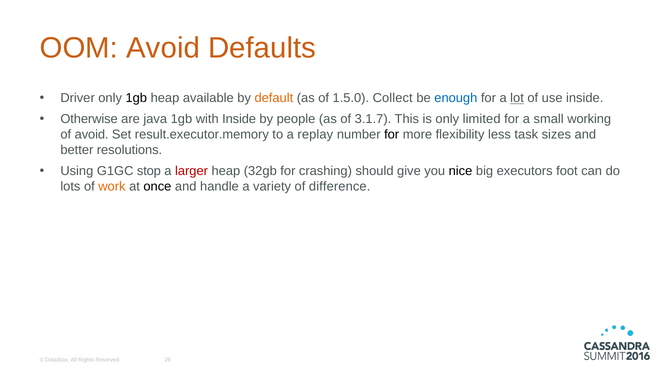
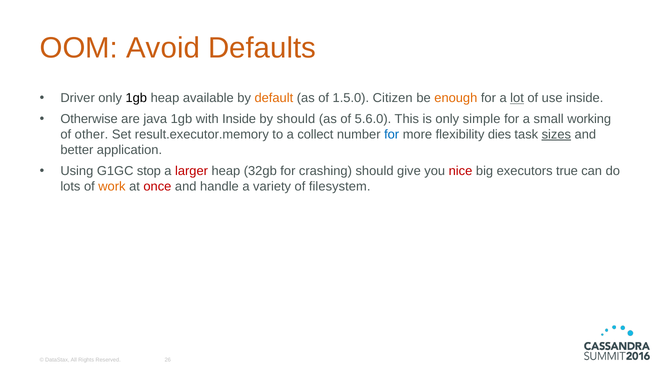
Collect: Collect -> Citizen
enough colour: blue -> orange
by people: people -> should
3.1.7: 3.1.7 -> 5.6.0
limited: limited -> simple
of avoid: avoid -> other
replay: replay -> collect
for at (392, 135) colour: black -> blue
less: less -> dies
sizes underline: none -> present
resolutions: resolutions -> application
nice colour: black -> red
foot: foot -> true
once colour: black -> red
difference: difference -> filesystem
